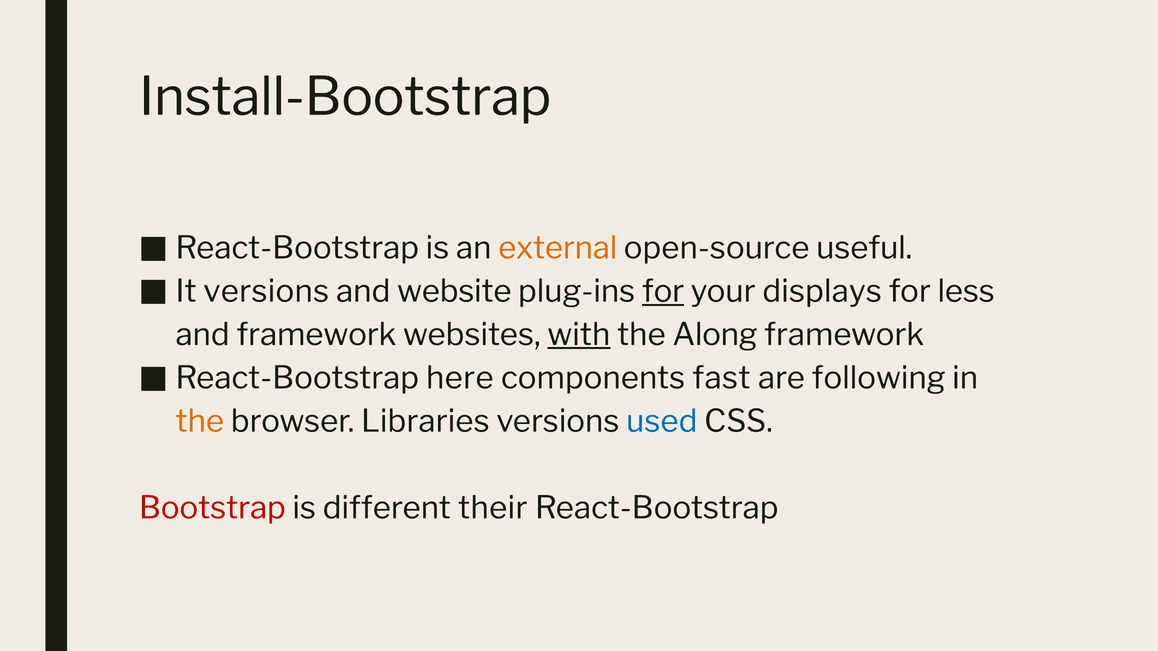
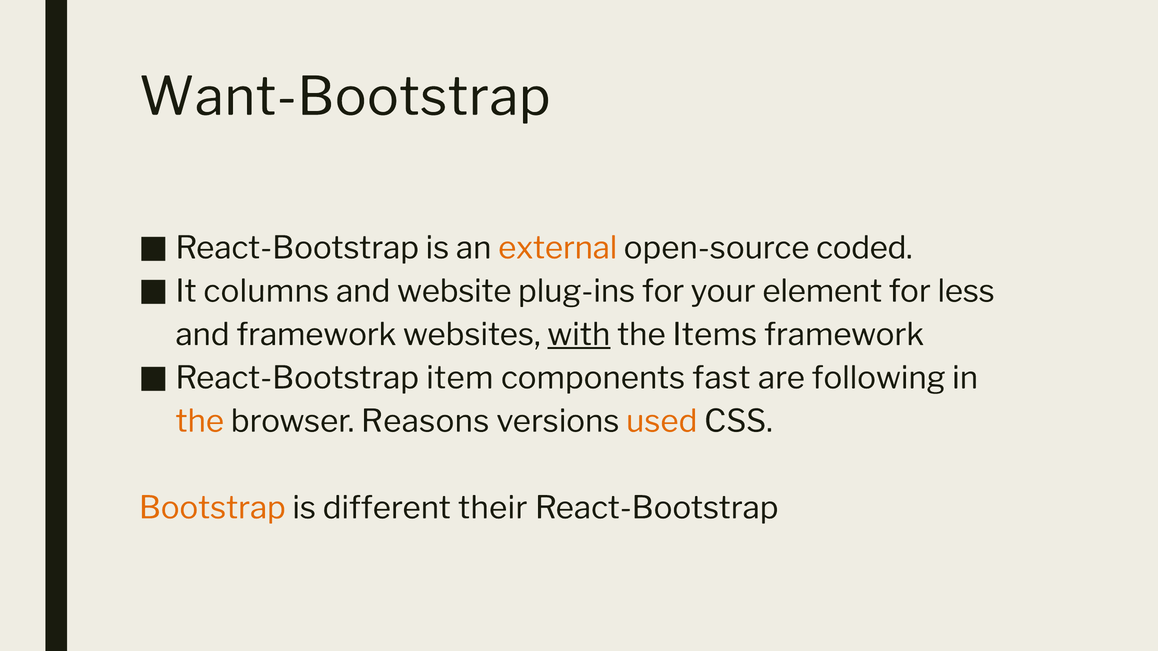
Install-Bootstrap: Install-Bootstrap -> Want-Bootstrap
useful: useful -> coded
versions at (266, 292): versions -> columns
for at (663, 292) underline: present -> none
displays: displays -> element
Along: Along -> Items
here: here -> item
Libraries: Libraries -> Reasons
used colour: blue -> orange
Bootstrap colour: red -> orange
